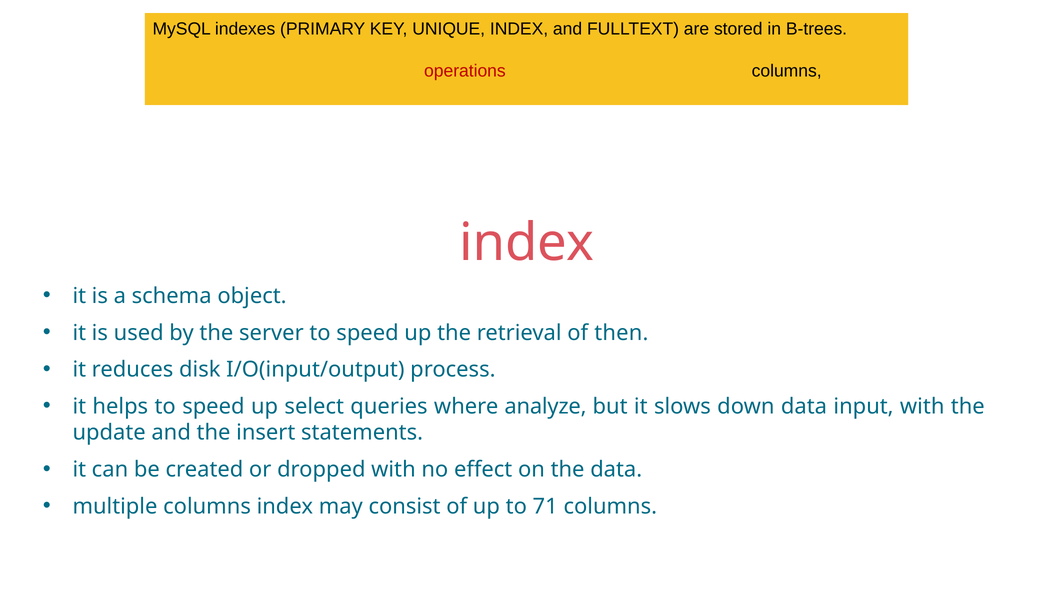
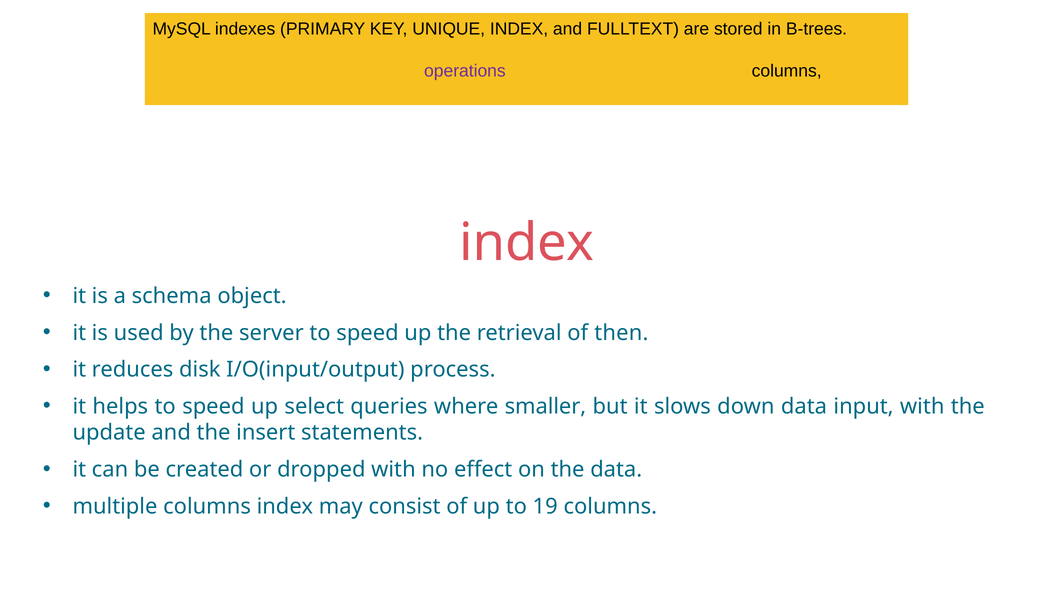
operations colour: red -> purple
analyze: analyze -> smaller
71: 71 -> 19
